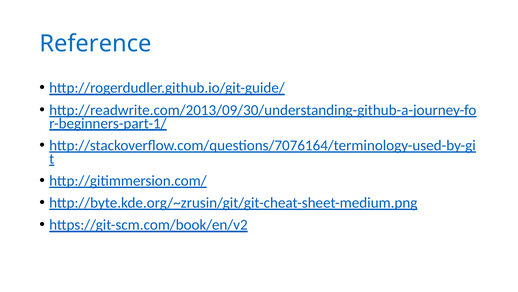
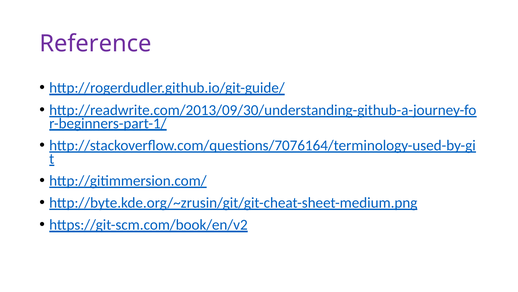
Reference colour: blue -> purple
